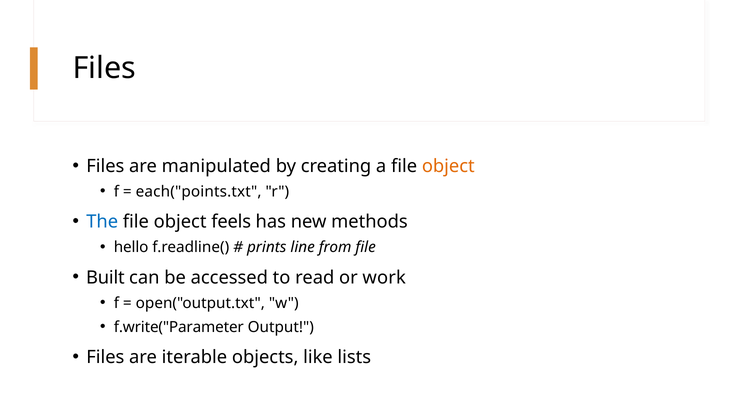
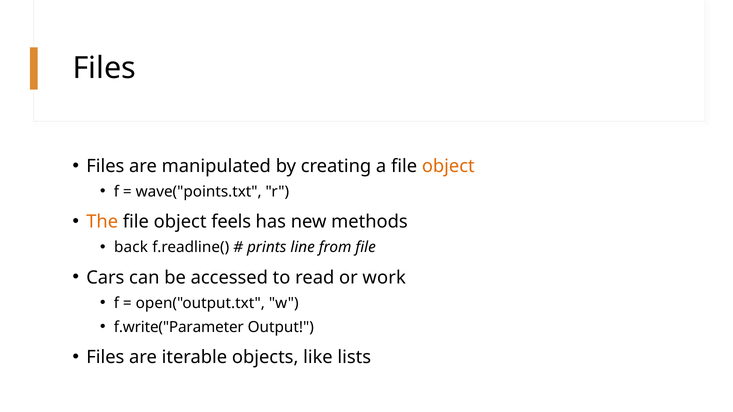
each("points.txt: each("points.txt -> wave("points.txt
The colour: blue -> orange
hello: hello -> back
Built: Built -> Cars
